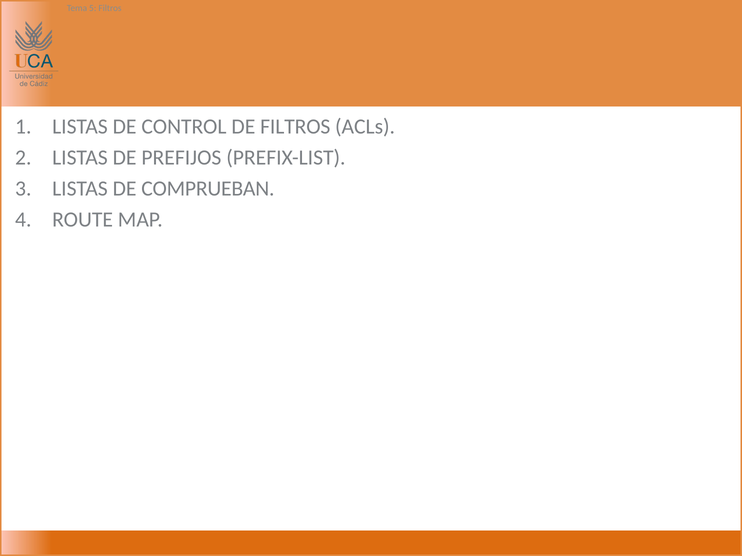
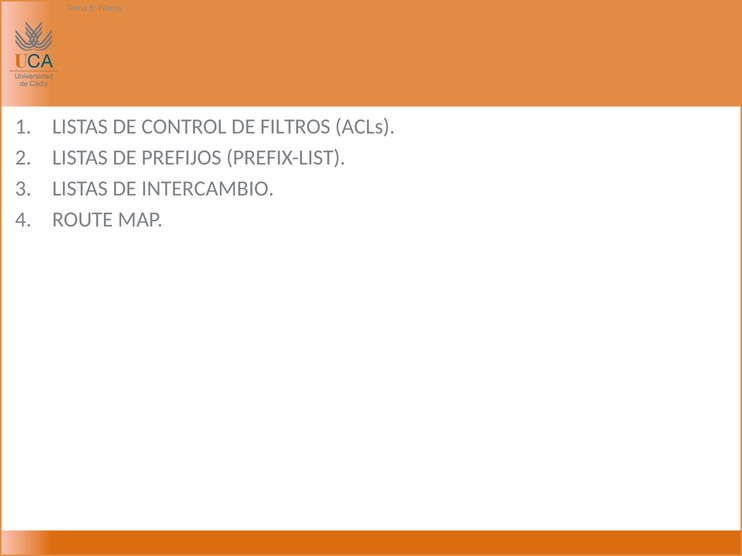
COMPRUEBAN: COMPRUEBAN -> INTERCAMBIO
